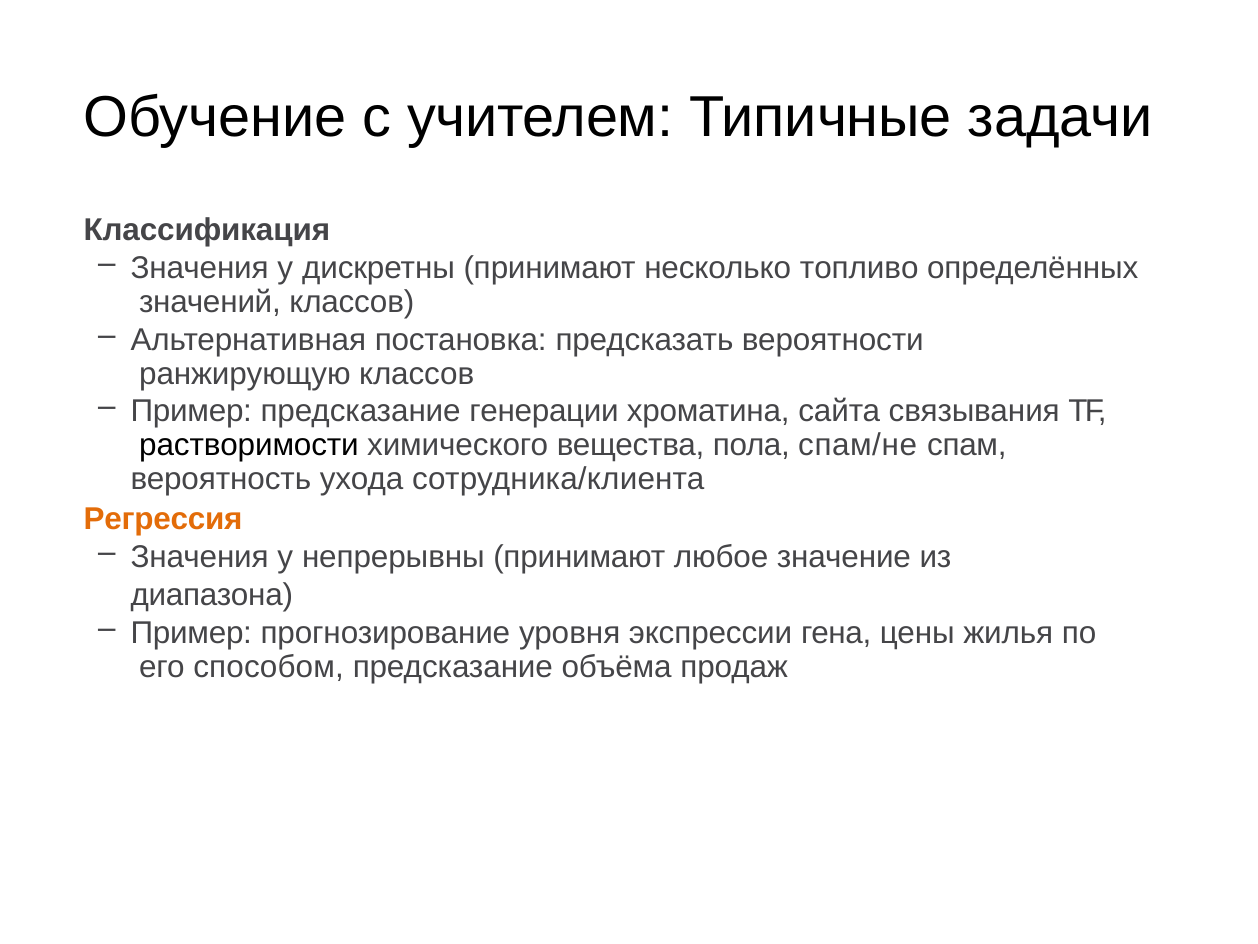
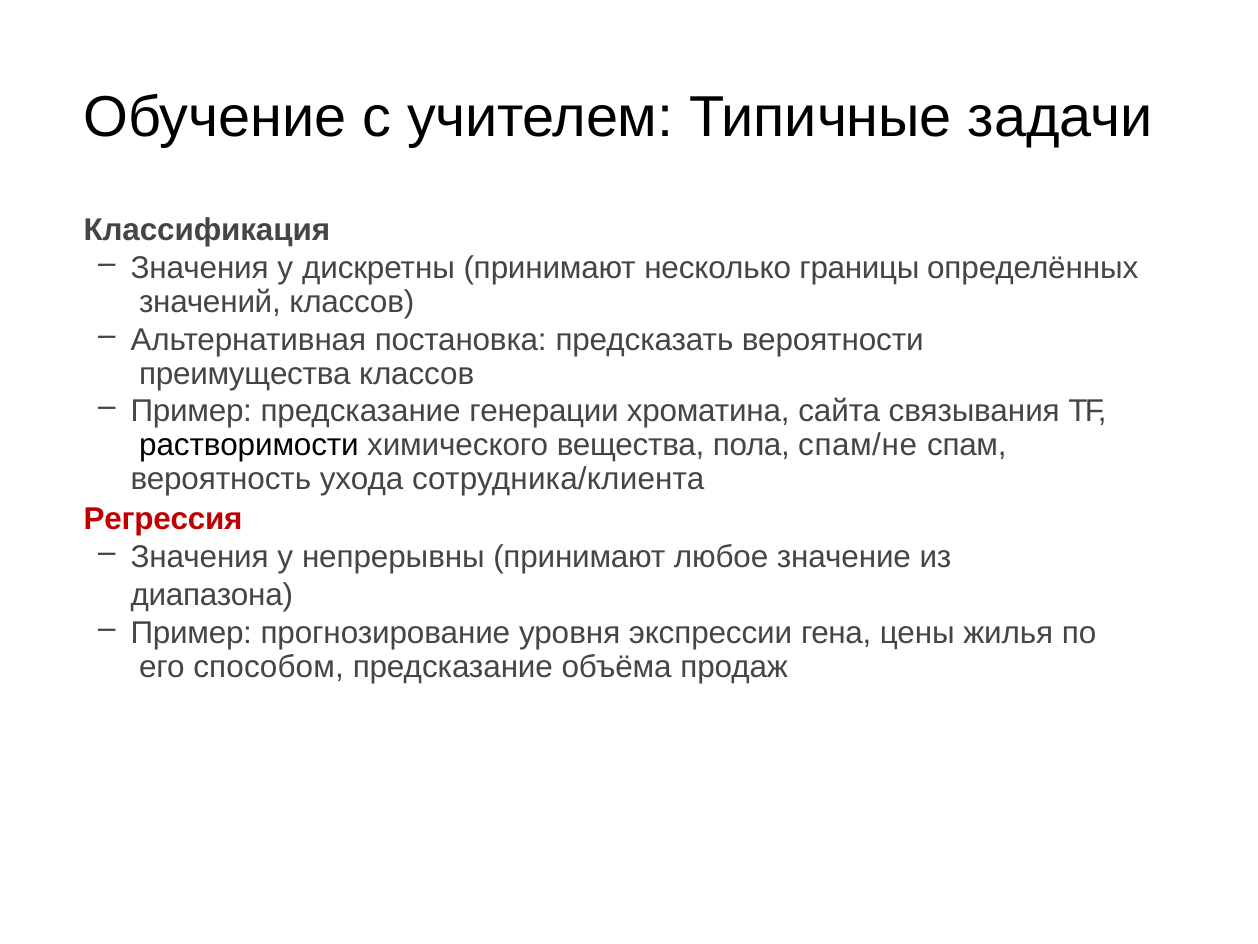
топливо: топливо -> границы
ранжирующую: ранжирующую -> преимущества
Регрессия colour: orange -> red
